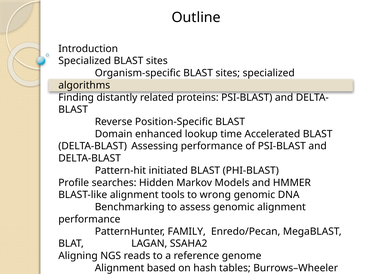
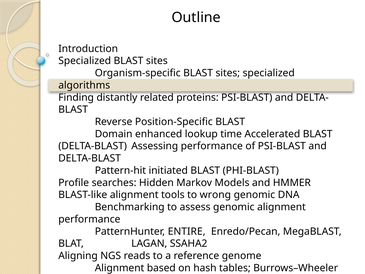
FAMILY: FAMILY -> ENTIRE
